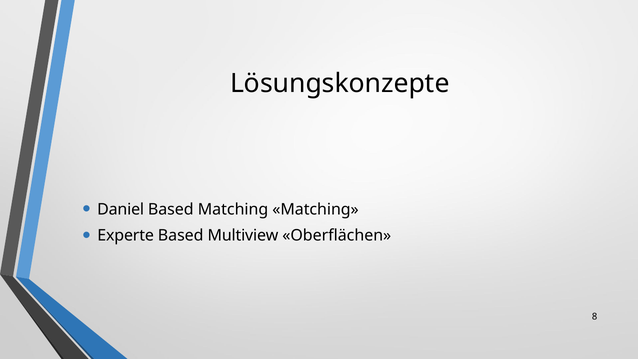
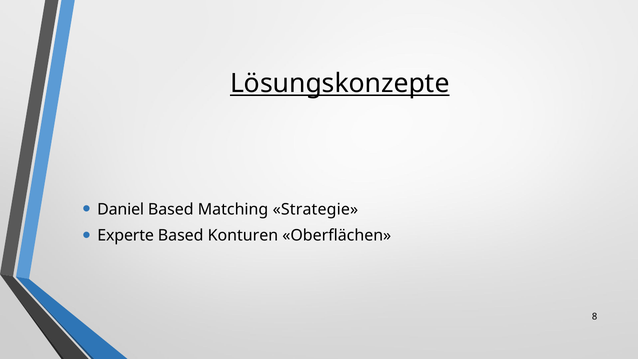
Lösungskonzepte underline: none -> present
Matching Matching: Matching -> Strategie
Multiview: Multiview -> Konturen
